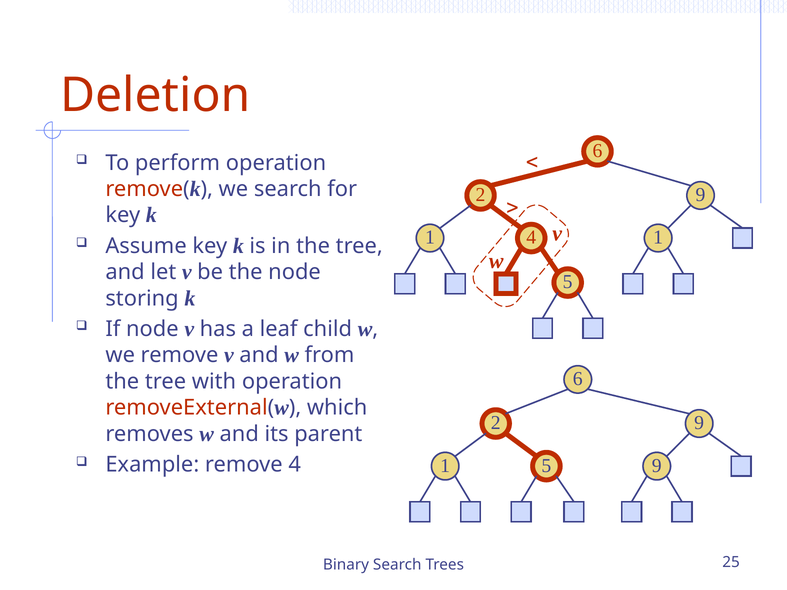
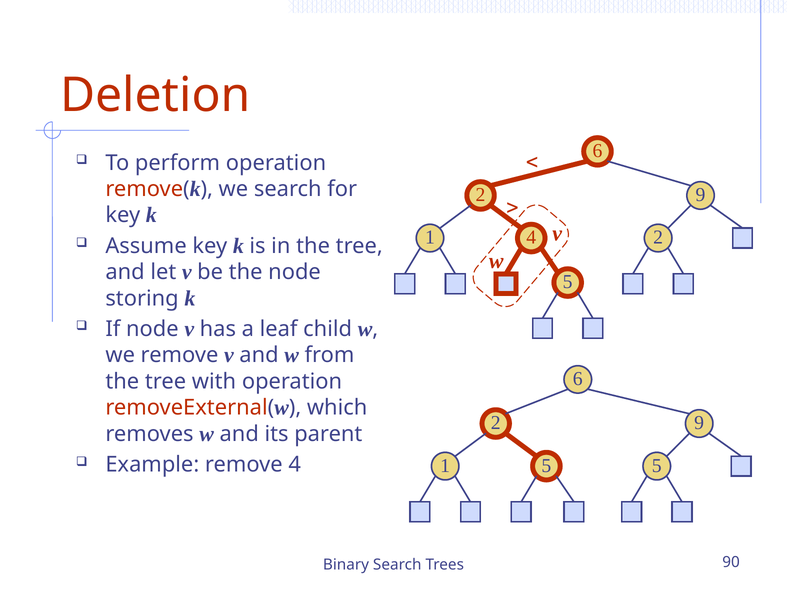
1 1: 1 -> 2
1 9: 9 -> 5
25: 25 -> 90
